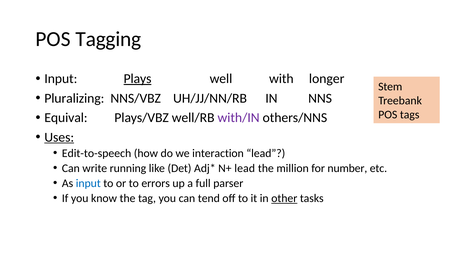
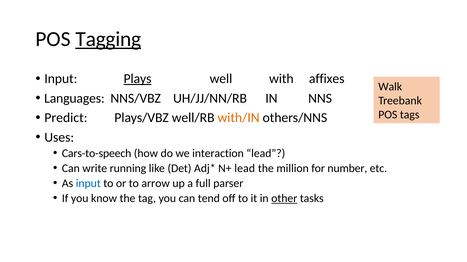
Tagging underline: none -> present
longer: longer -> affixes
Stem: Stem -> Walk
Pluralizing: Pluralizing -> Languages
Equival: Equival -> Predict
with/IN colour: purple -> orange
Uses underline: present -> none
Edit-to-speech: Edit-to-speech -> Cars-to-speech
errors: errors -> arrow
